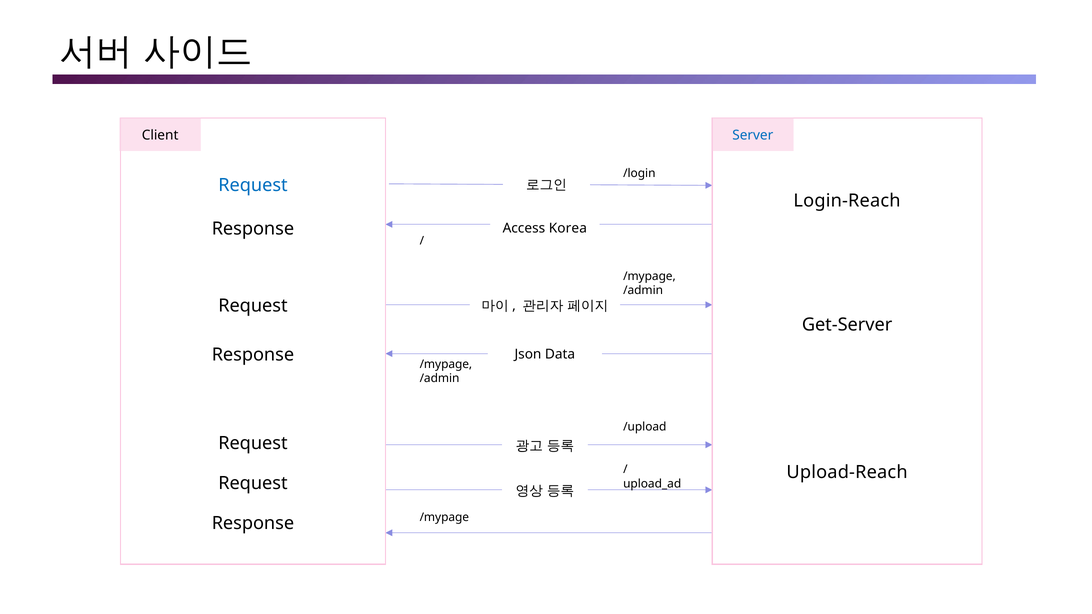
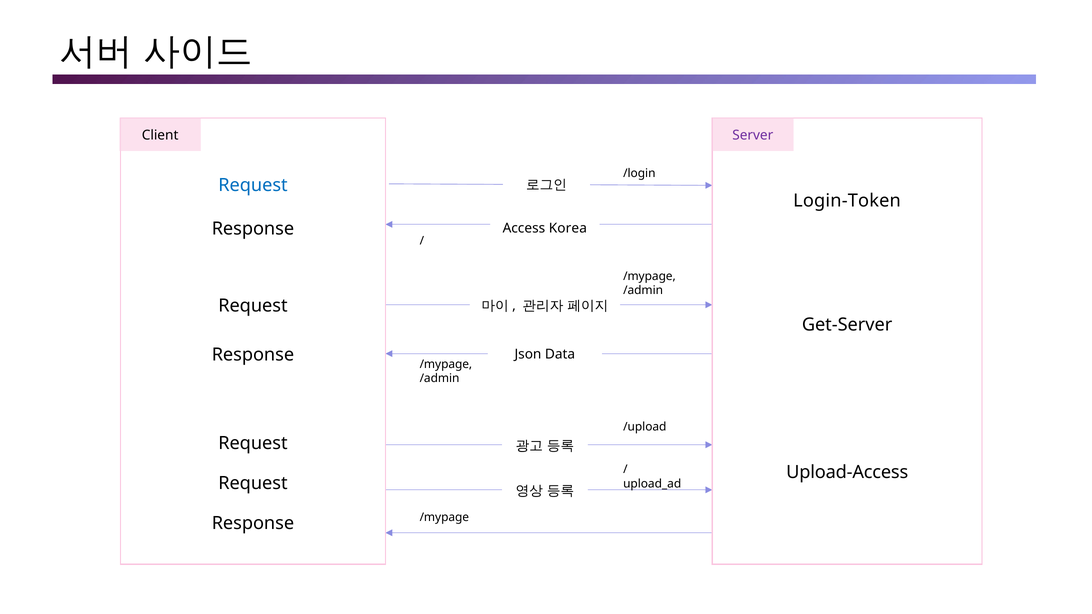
Server colour: blue -> purple
Login-Reach: Login-Reach -> Login-Token
Upload-Reach: Upload-Reach -> Upload-Access
